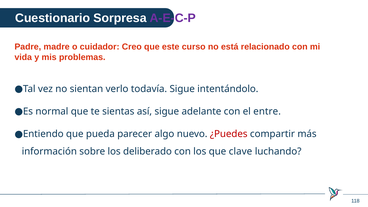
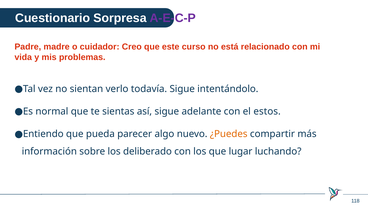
entre: entre -> estos
¿Puedes colour: red -> orange
clave: clave -> lugar
